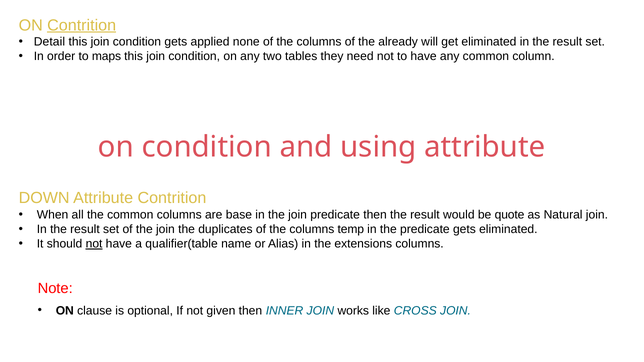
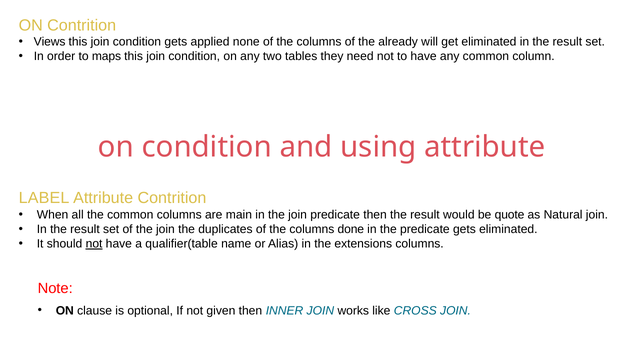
Contrition at (82, 25) underline: present -> none
Detail: Detail -> Views
DOWN: DOWN -> LABEL
base: base -> main
temp: temp -> done
